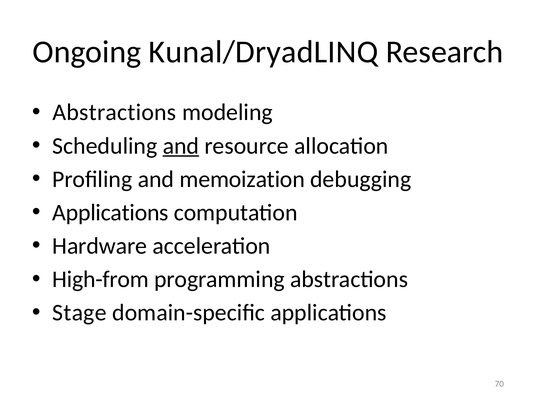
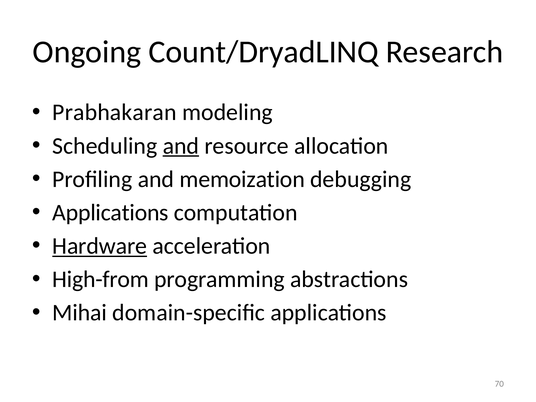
Kunal/DryadLINQ: Kunal/DryadLINQ -> Count/DryadLINQ
Abstractions at (114, 112): Abstractions -> Prabhakaran
Hardware underline: none -> present
Stage: Stage -> Mihai
